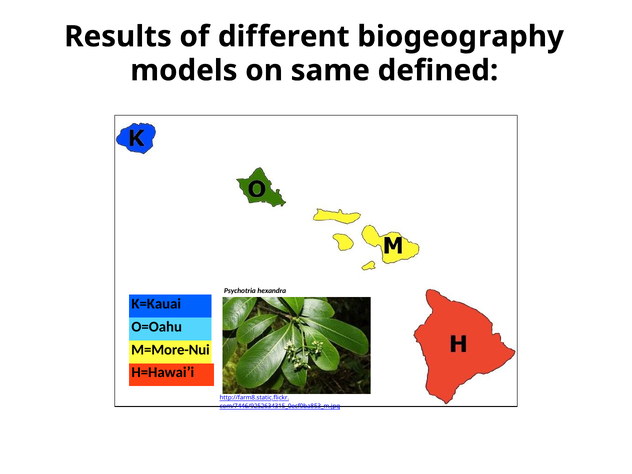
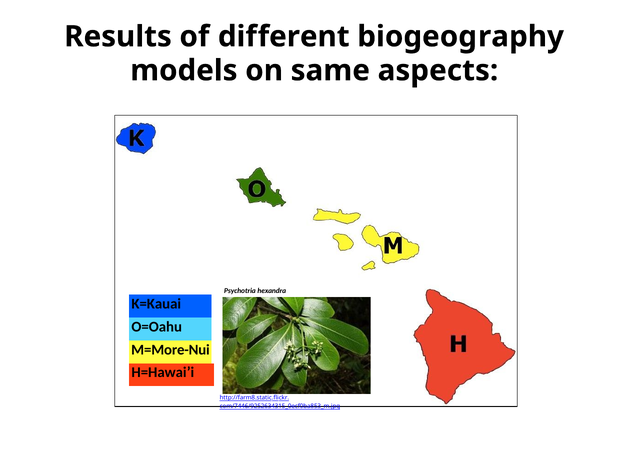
defined: defined -> aspects
